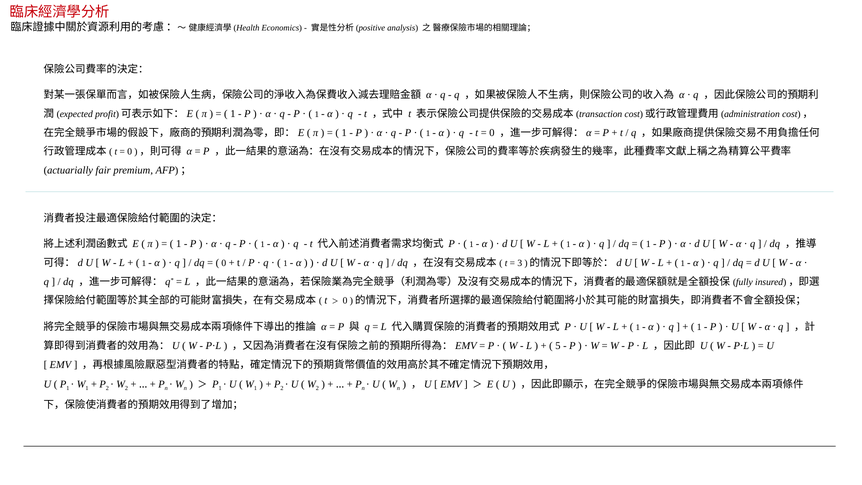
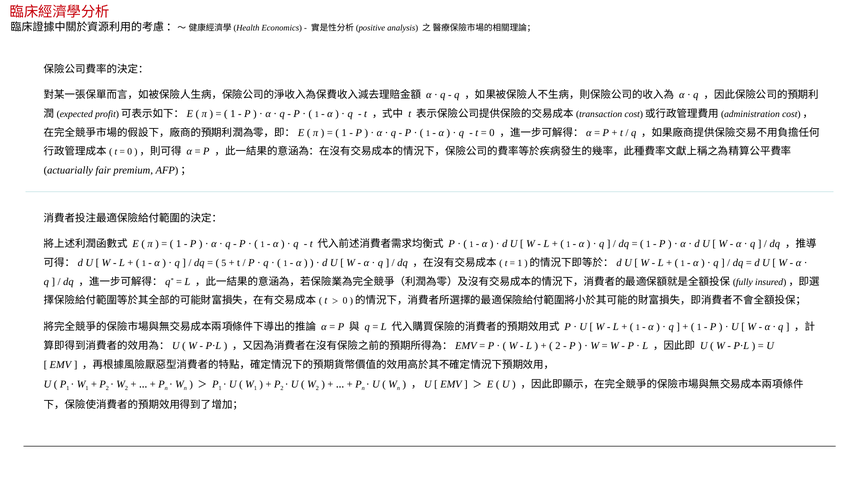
0 at (224, 263): 0 -> 5
3 at (520, 263): 3 -> 1
5 at (558, 346): 5 -> 2
